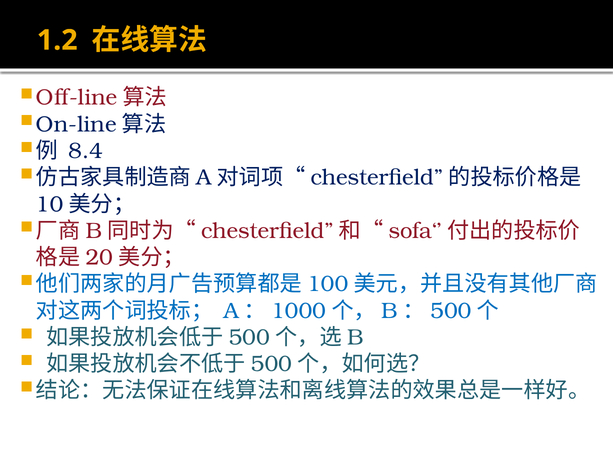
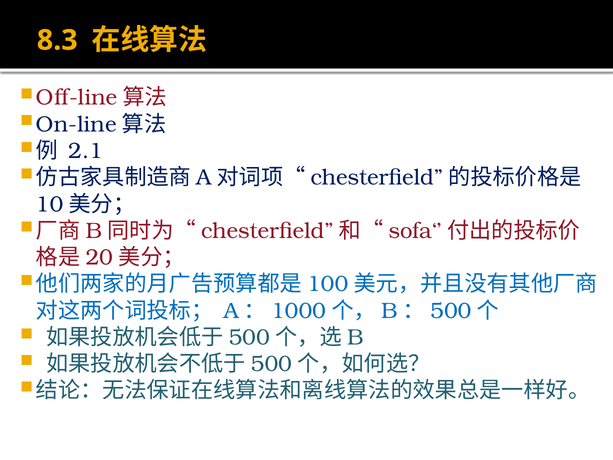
1.2: 1.2 -> 8.3
8.4: 8.4 -> 2.1
